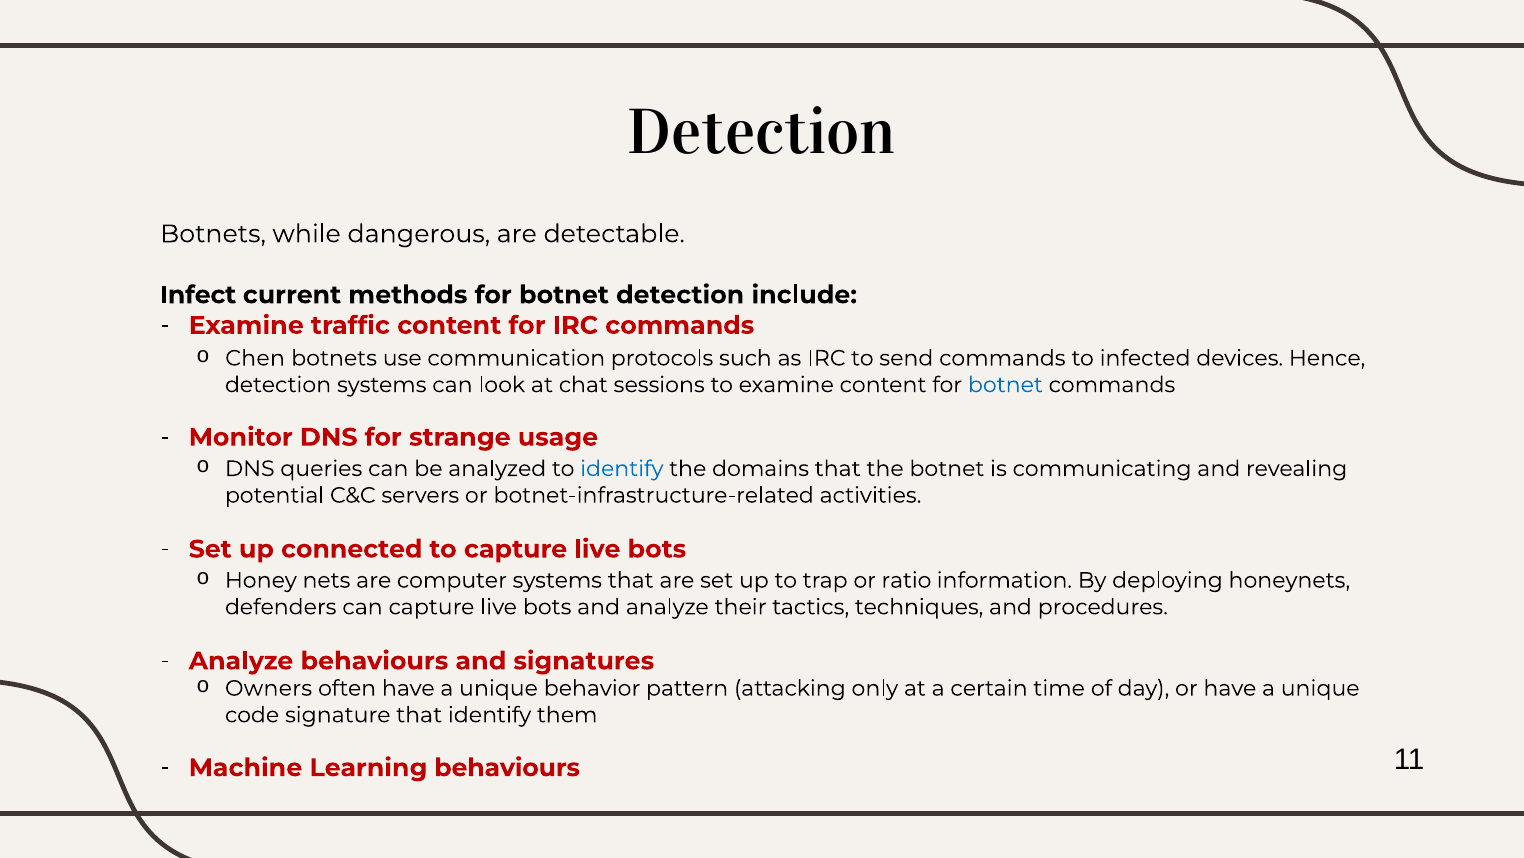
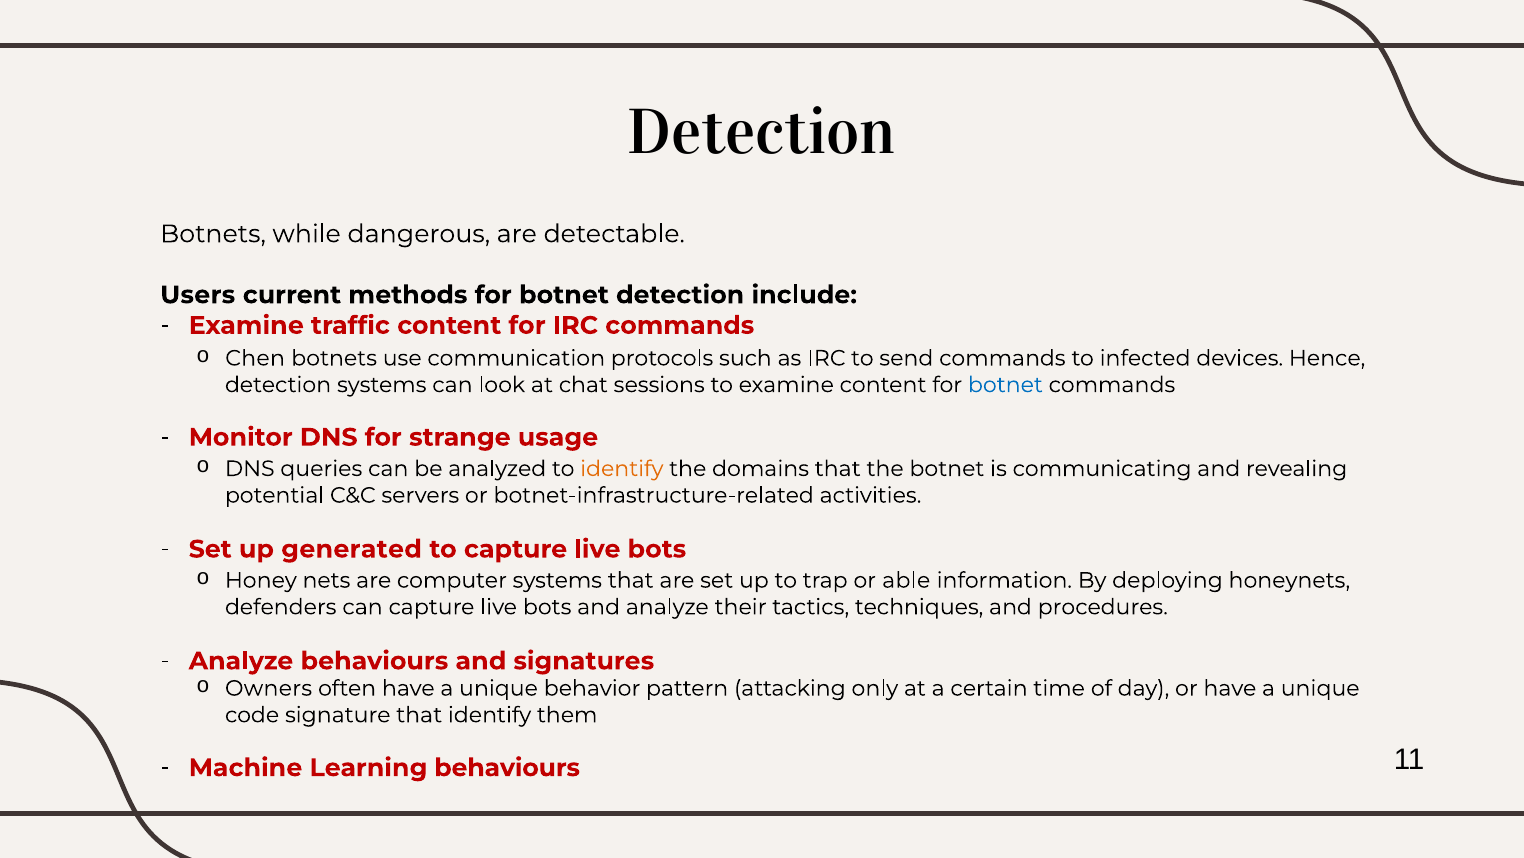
Infect: Infect -> Users
identify at (622, 468) colour: blue -> orange
connected: connected -> generated
ratio: ratio -> able
